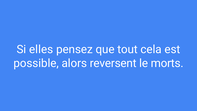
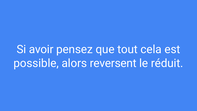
elles: elles -> avoir
morts: morts -> réduit
